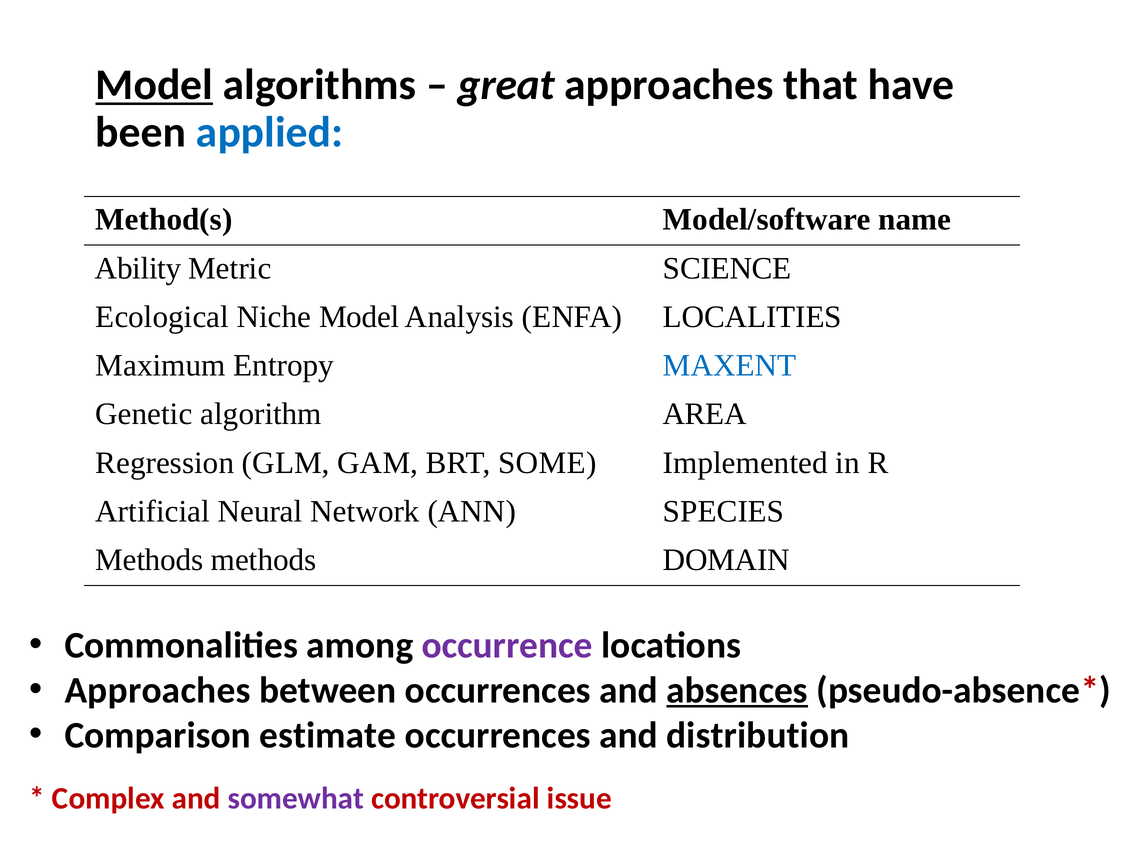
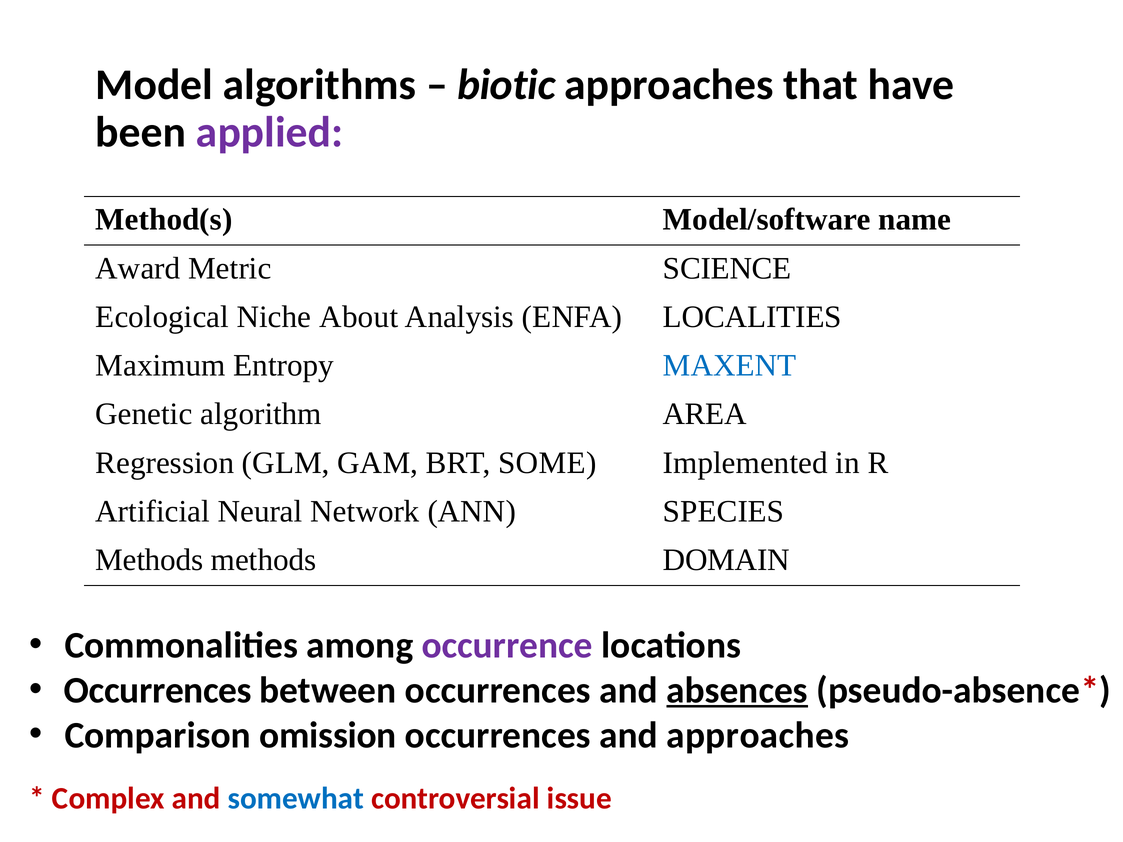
Model at (154, 85) underline: present -> none
great: great -> biotic
applied colour: blue -> purple
Ability: Ability -> Award
Niche Model: Model -> About
Approaches at (158, 690): Approaches -> Occurrences
estimate: estimate -> omission
and distribution: distribution -> approaches
somewhat colour: purple -> blue
